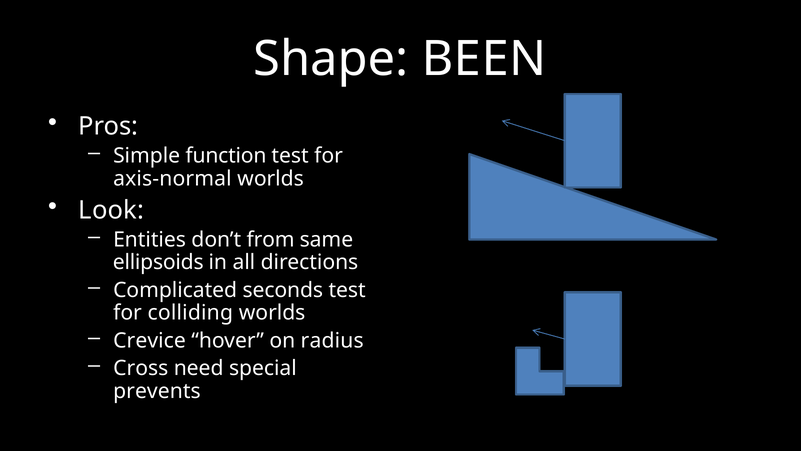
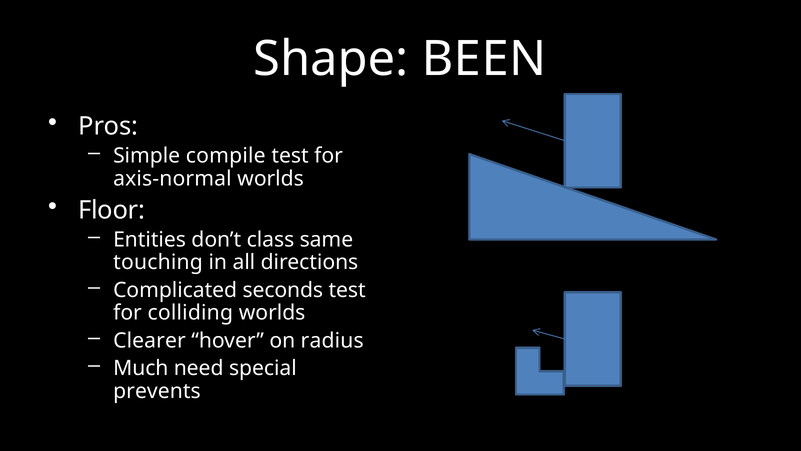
function: function -> compile
Look: Look -> Floor
from: from -> class
ellipsoids: ellipsoids -> touching
Crevice: Crevice -> Clearer
Cross: Cross -> Much
